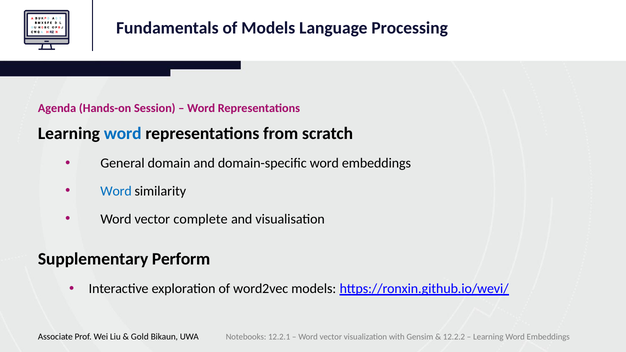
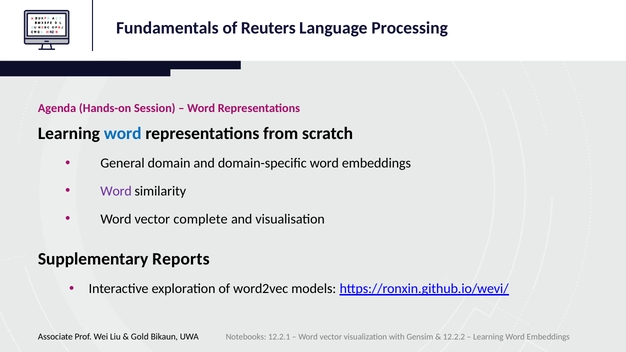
of Models: Models -> Reuters
Word at (116, 191) colour: blue -> purple
Perform: Perform -> Reports
